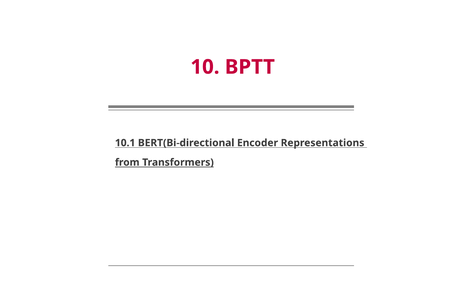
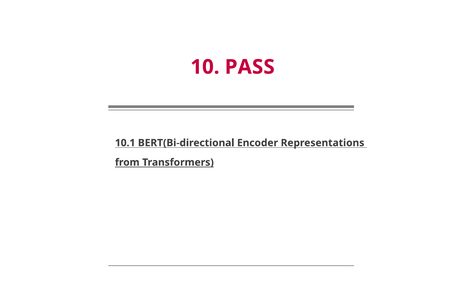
BPTT: BPTT -> PASS
